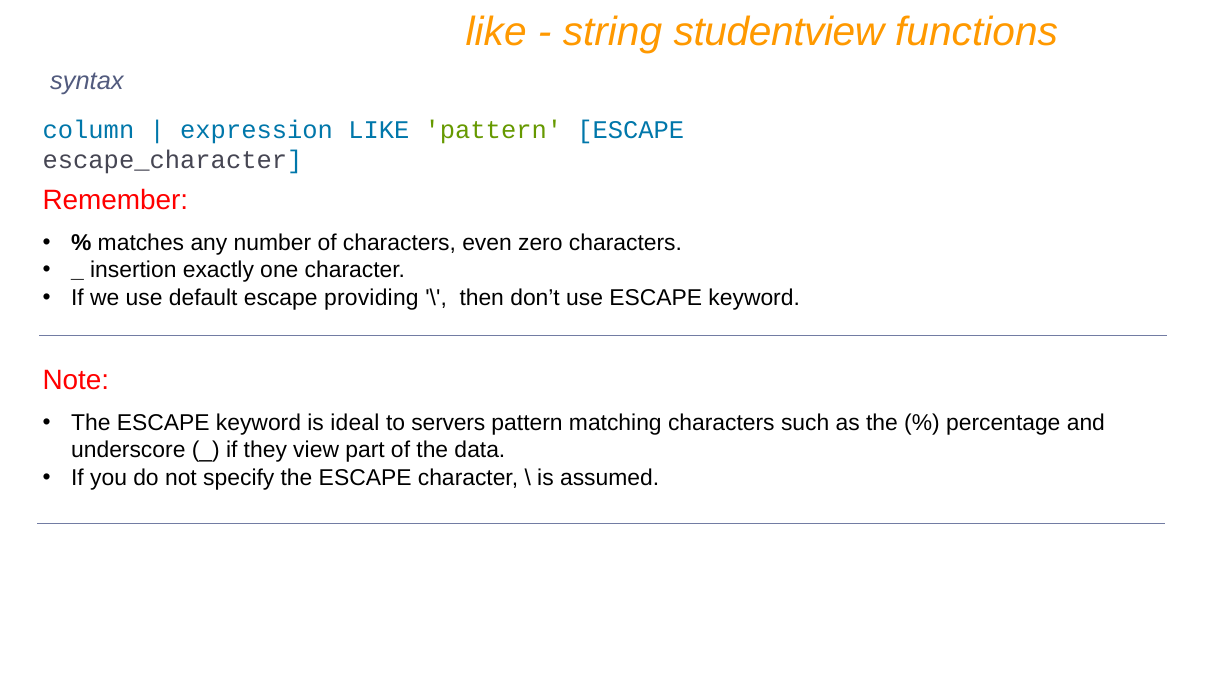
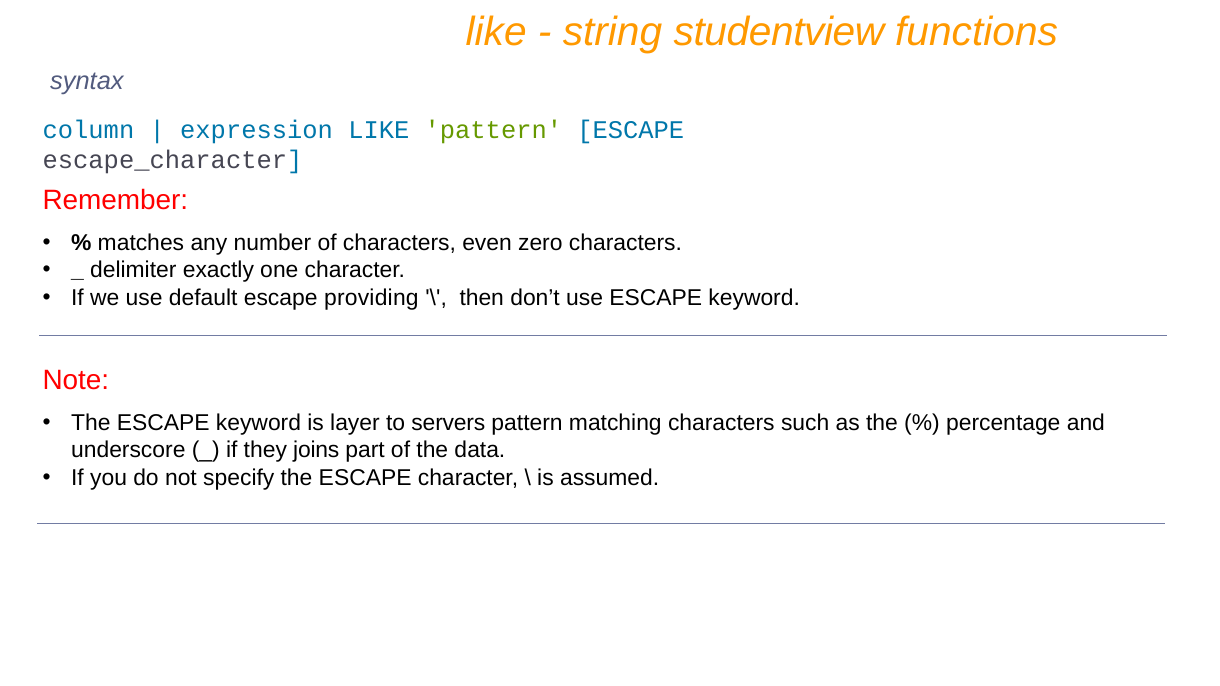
insertion: insertion -> delimiter
ideal: ideal -> layer
view: view -> joins
